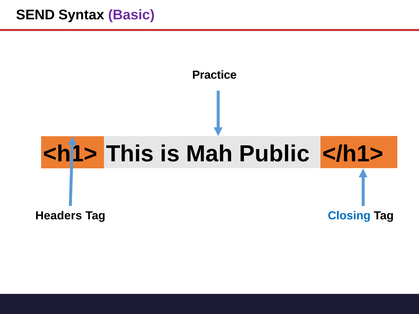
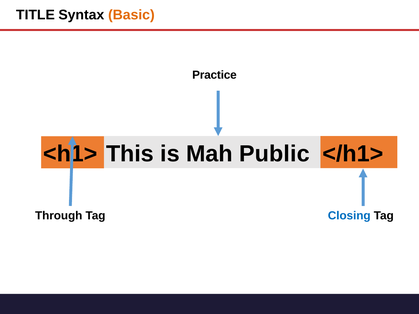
SEND: SEND -> TITLE
Basic colour: purple -> orange
Headers: Headers -> Through
